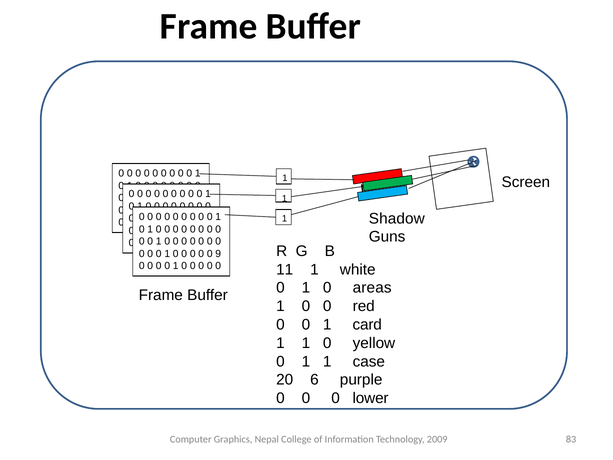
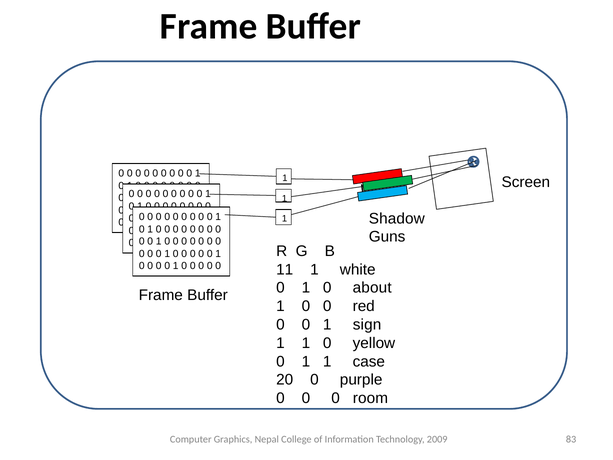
9 at (218, 254): 9 -> 1
areas: areas -> about
card: card -> sign
6 at (314, 380): 6 -> 0
lower: lower -> room
